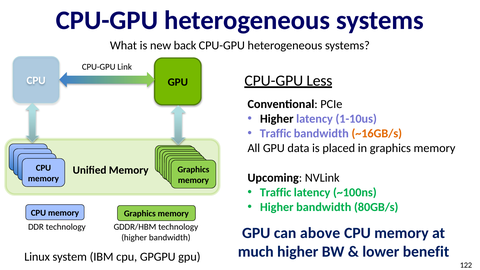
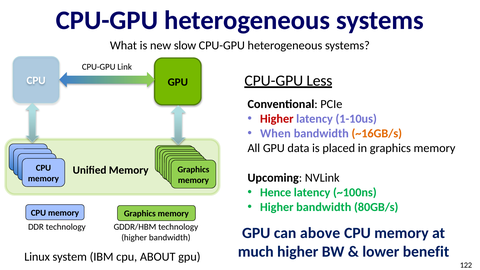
back: back -> slow
Higher at (277, 119) colour: black -> red
Traffic at (276, 133): Traffic -> When
Traffic at (276, 193): Traffic -> Hence
GPGPU: GPGPU -> ABOUT
